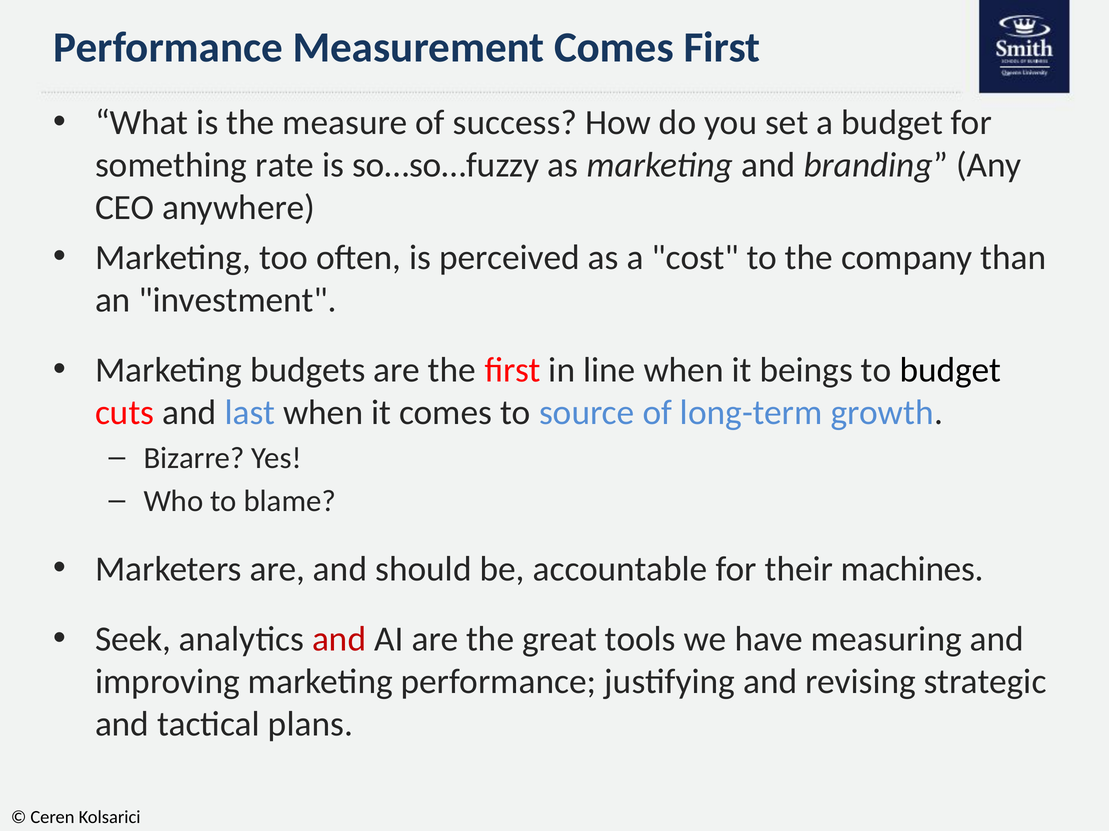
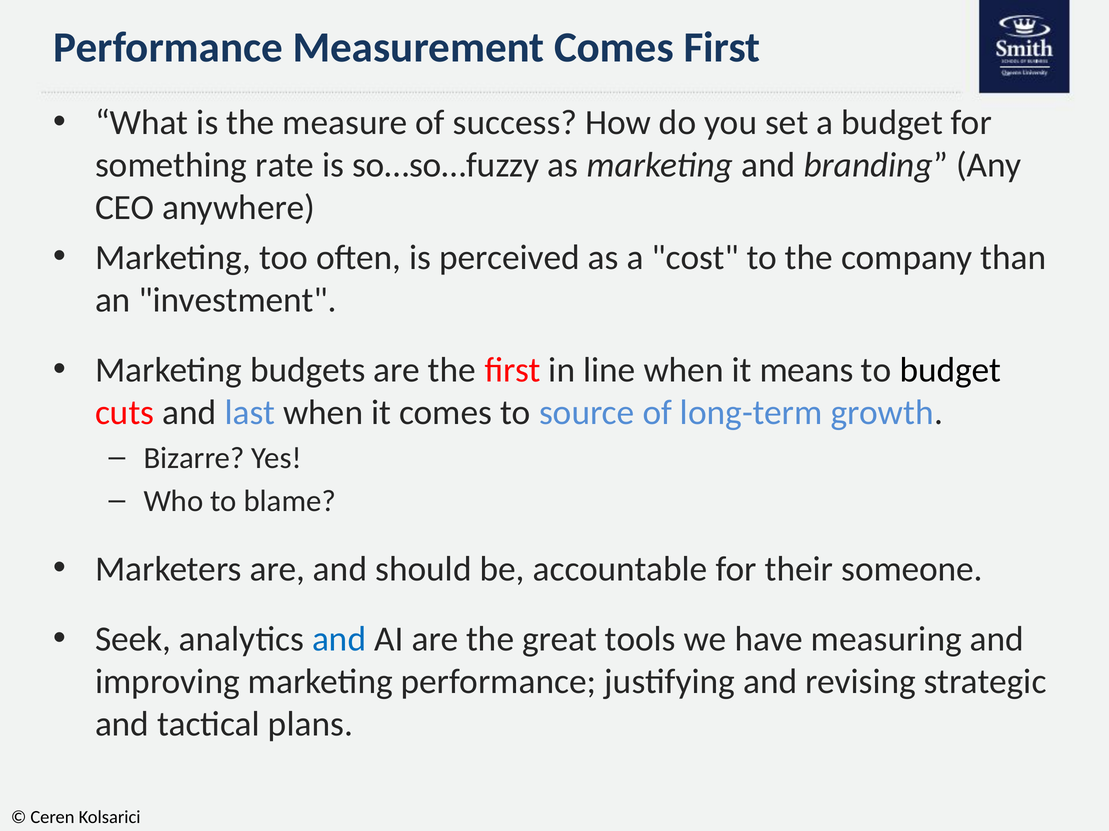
beings: beings -> means
machines: machines -> someone
and at (339, 640) colour: red -> blue
